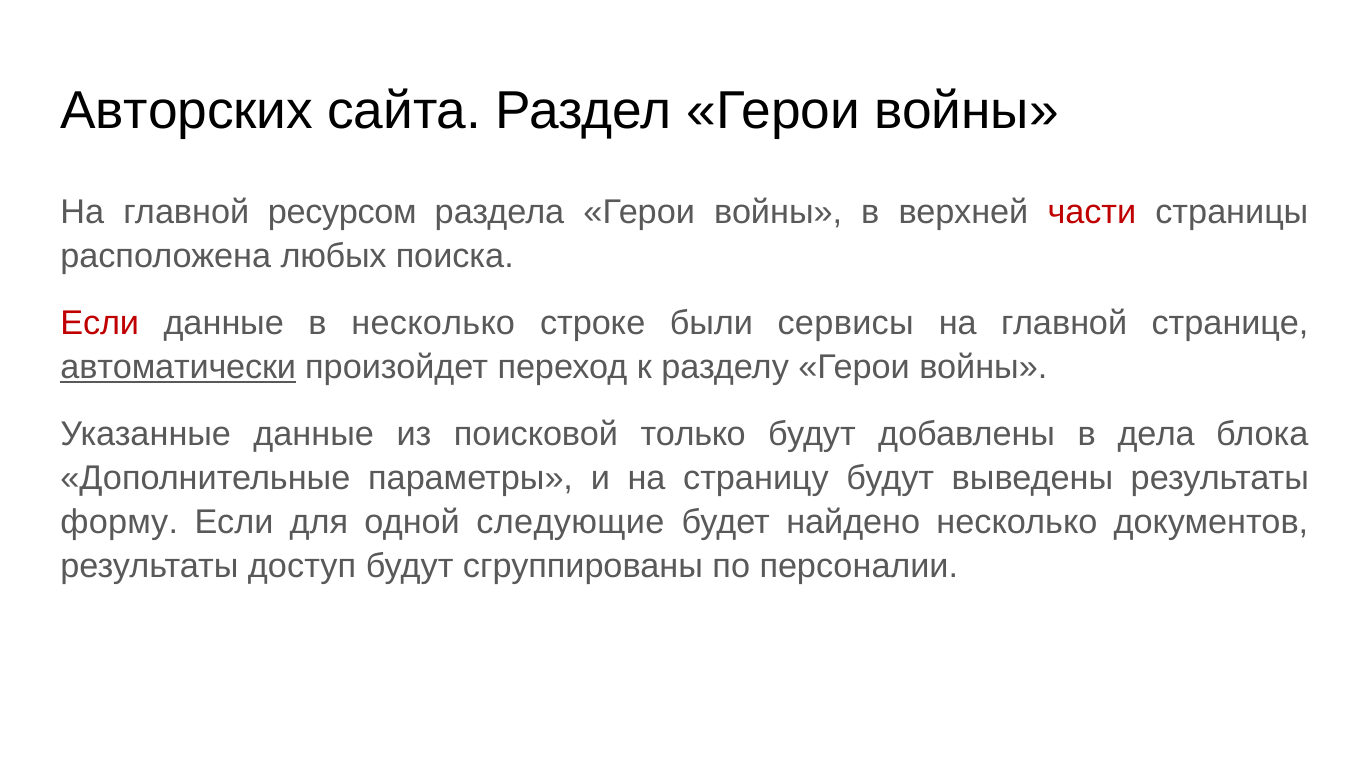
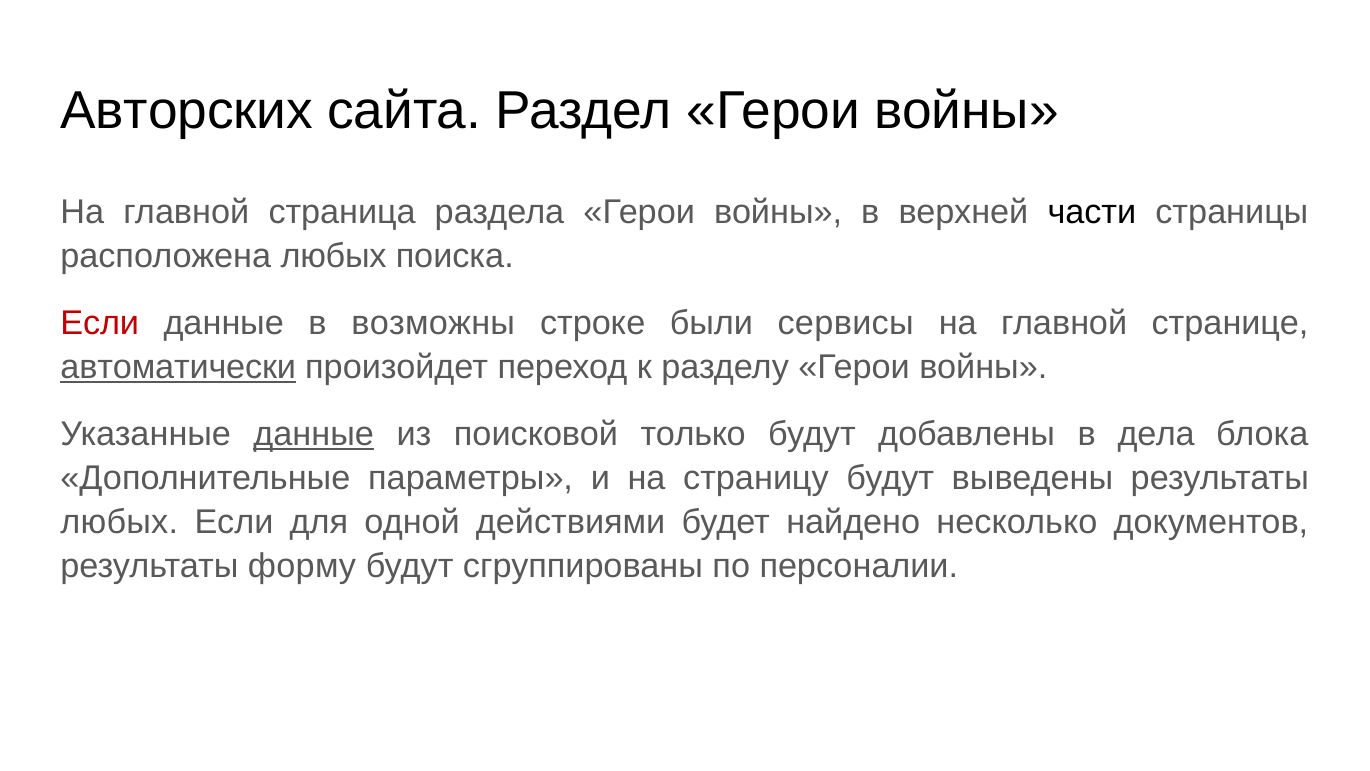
ресурсом: ресурсом -> страница
части colour: red -> black
в несколько: несколько -> возможны
данные at (314, 434) underline: none -> present
форму at (119, 522): форму -> любых
следующие: следующие -> действиями
доступ: доступ -> форму
